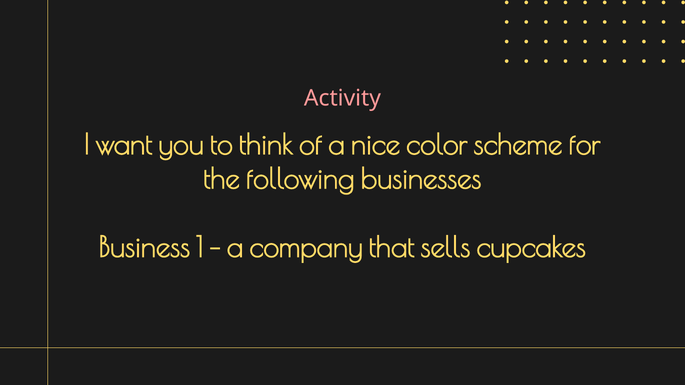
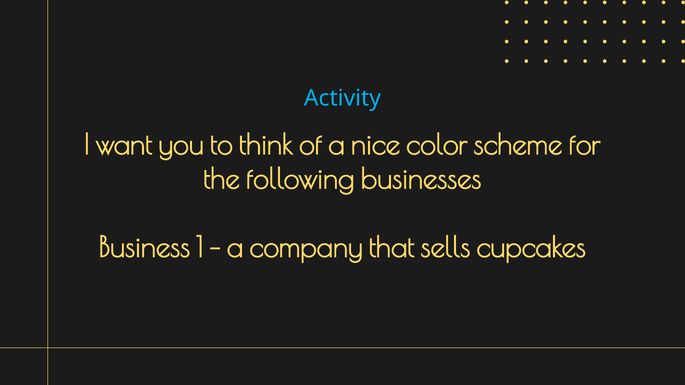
Activity colour: pink -> light blue
